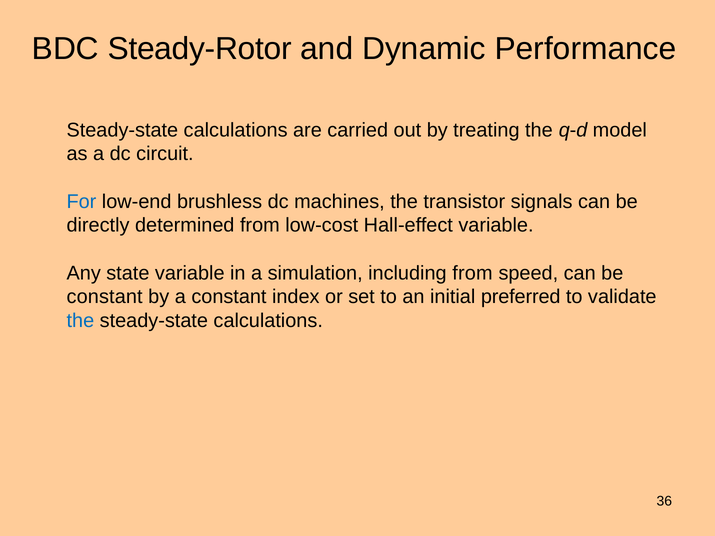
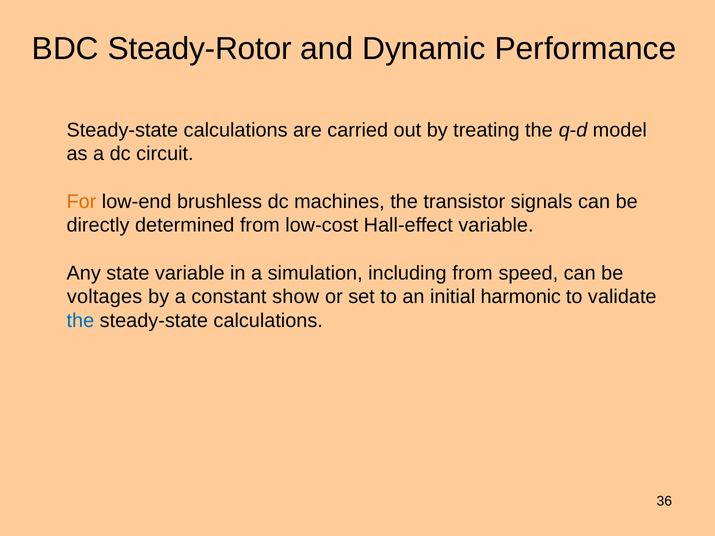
For colour: blue -> orange
constant at (105, 297): constant -> voltages
index: index -> show
preferred: preferred -> harmonic
